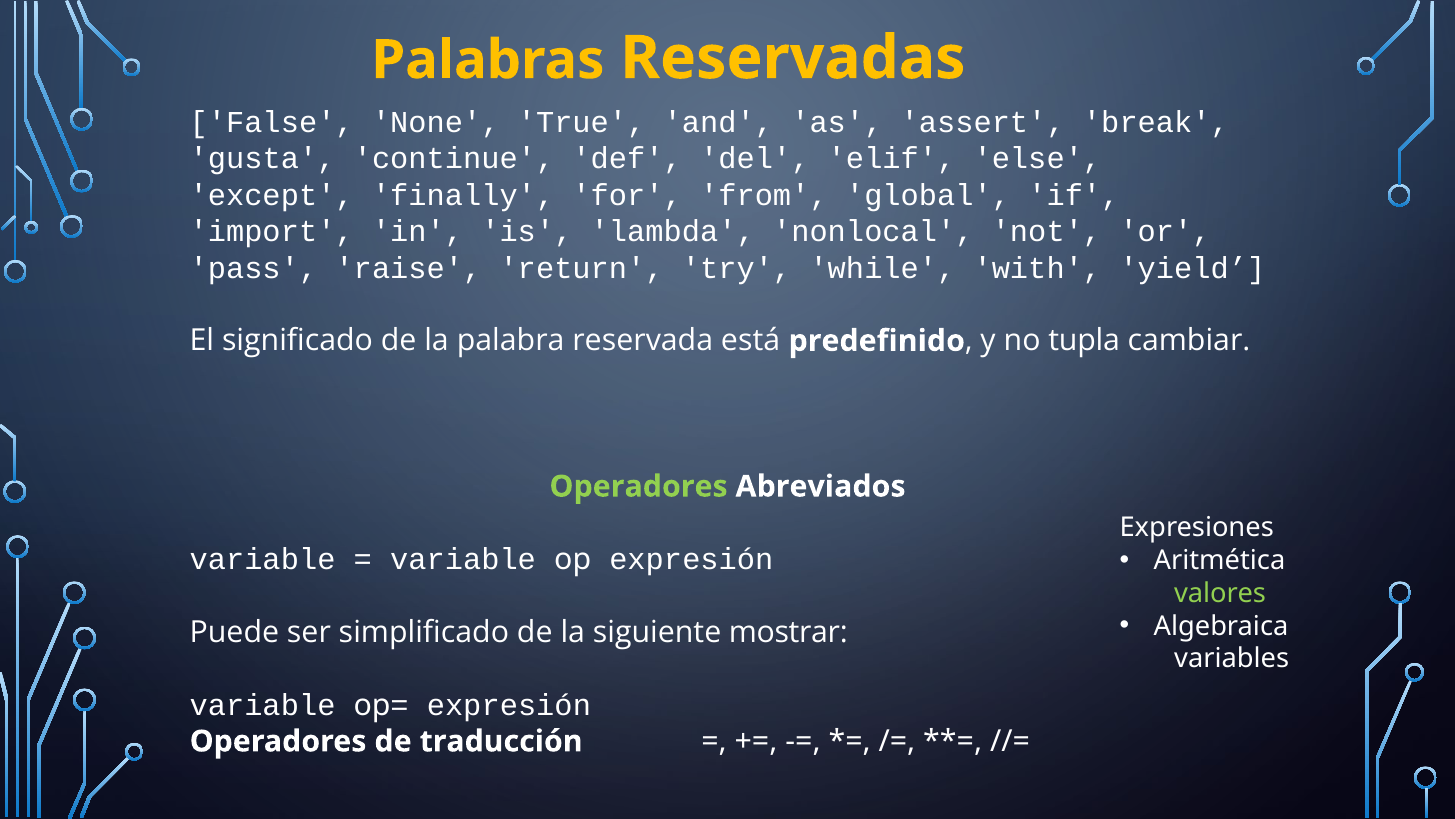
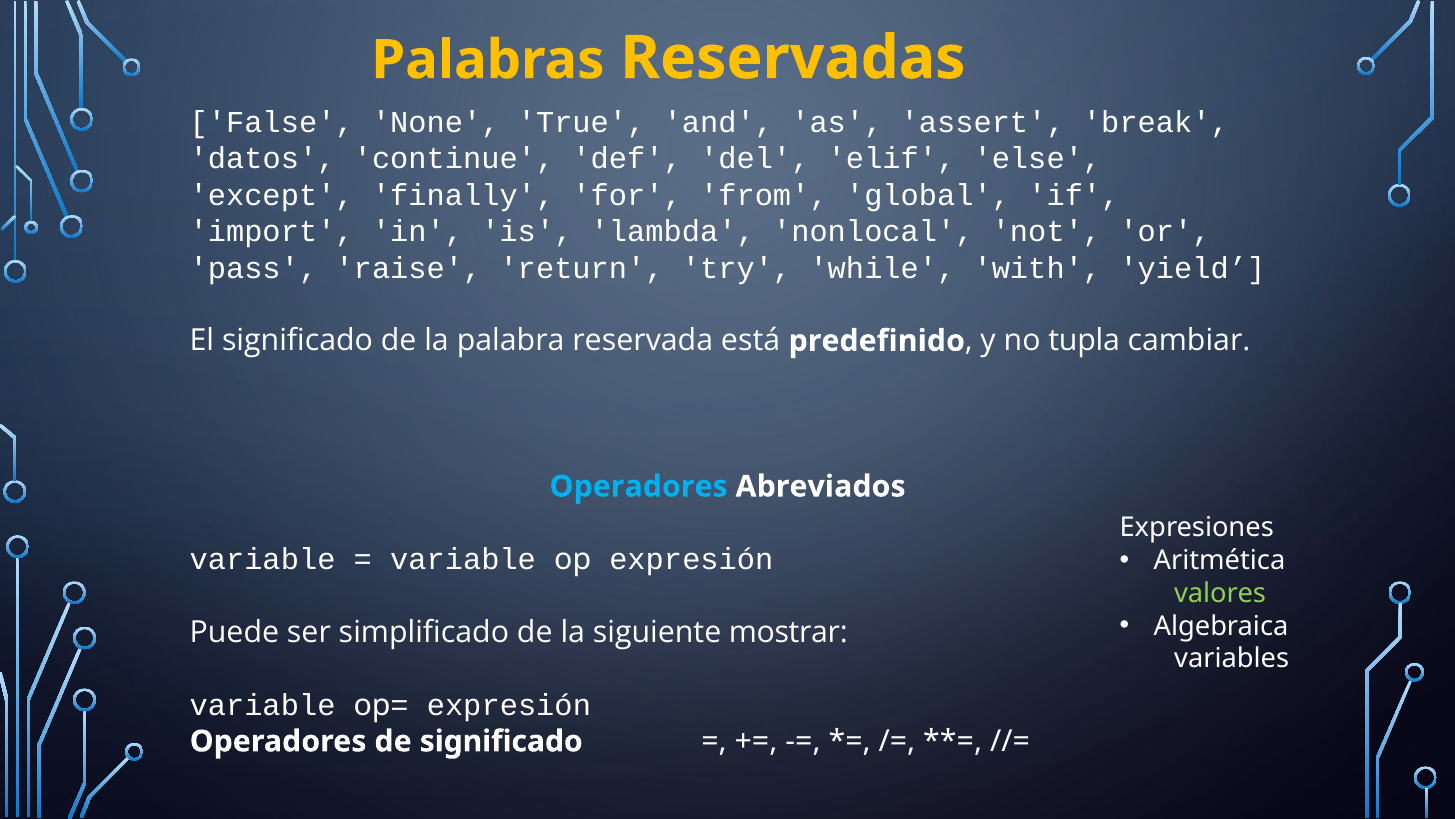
gusta: gusta -> datos
Operadores at (639, 486) colour: light green -> light blue
de traducción: traducción -> significado
